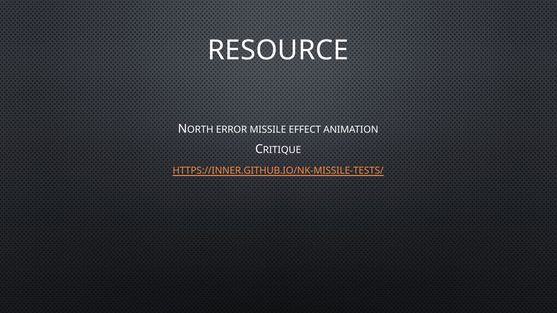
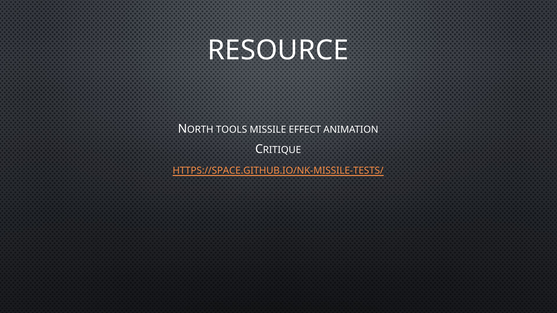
ERROR: ERROR -> TOOLS
HTTPS://INNER.GITHUB.IO/NK-MISSILE-TESTS/: HTTPS://INNER.GITHUB.IO/NK-MISSILE-TESTS/ -> HTTPS://SPACE.GITHUB.IO/NK-MISSILE-TESTS/
